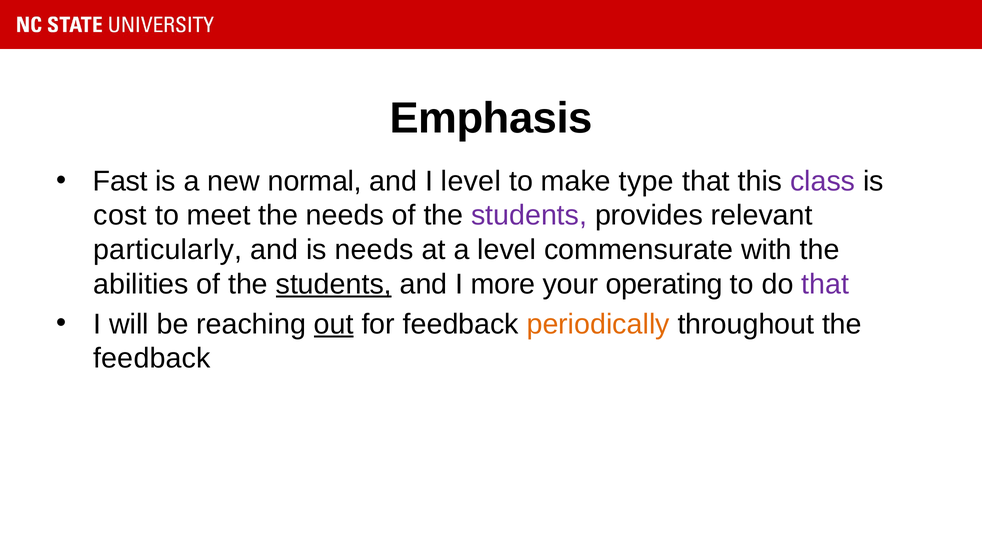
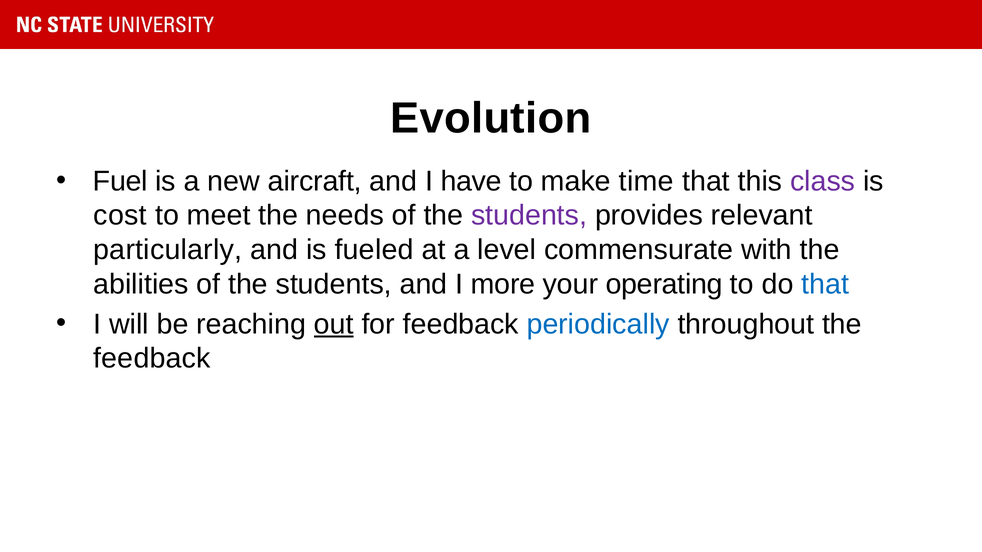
Emphasis: Emphasis -> Evolution
Fast: Fast -> Fuel
normal: normal -> aircraft
I level: level -> have
type: type -> time
is needs: needs -> fueled
students at (334, 284) underline: present -> none
that at (825, 284) colour: purple -> blue
periodically colour: orange -> blue
